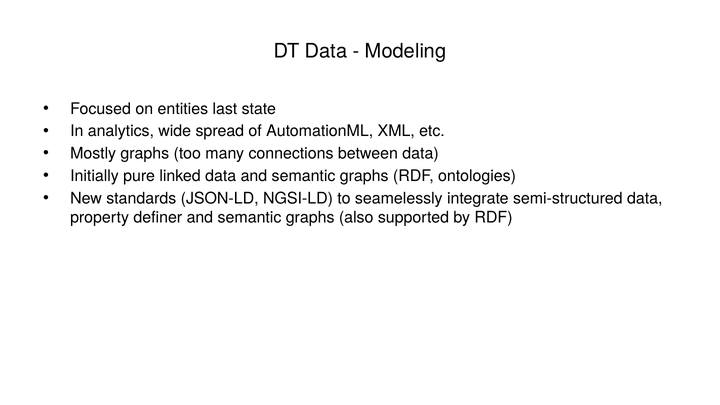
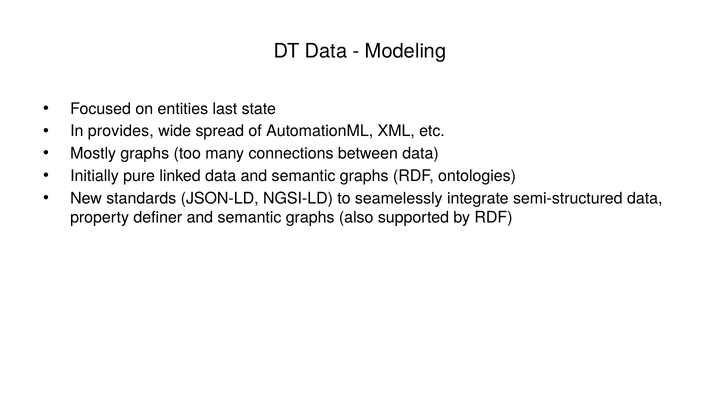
analytics: analytics -> provides
